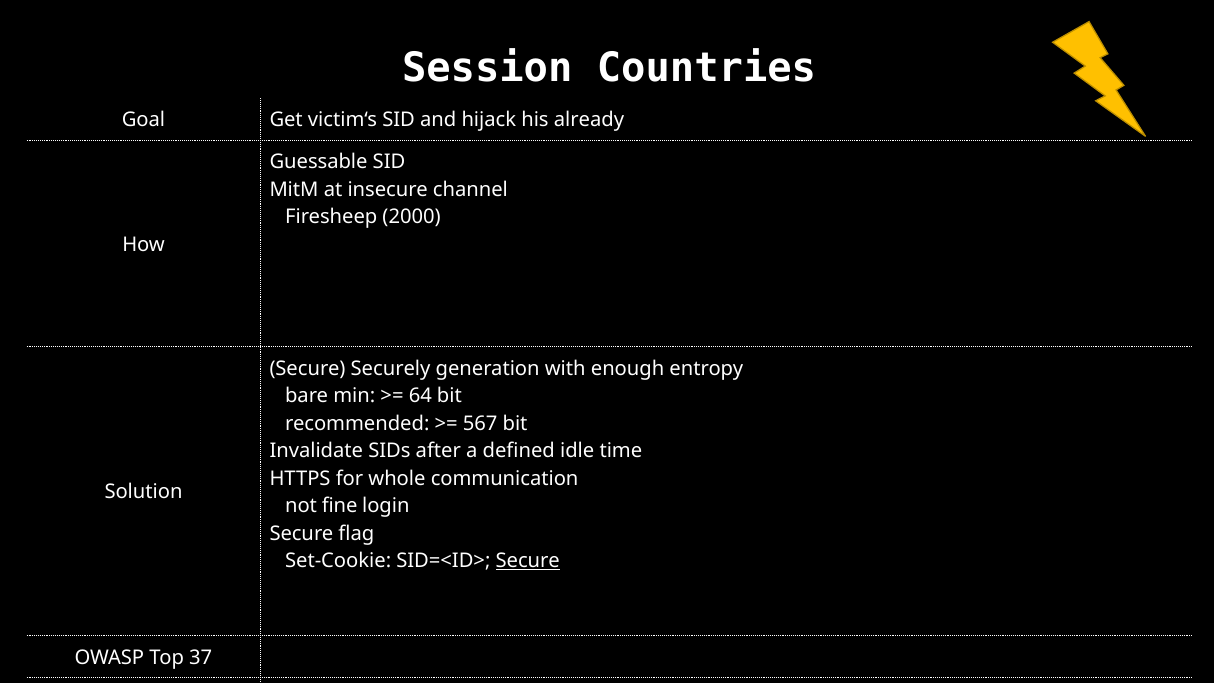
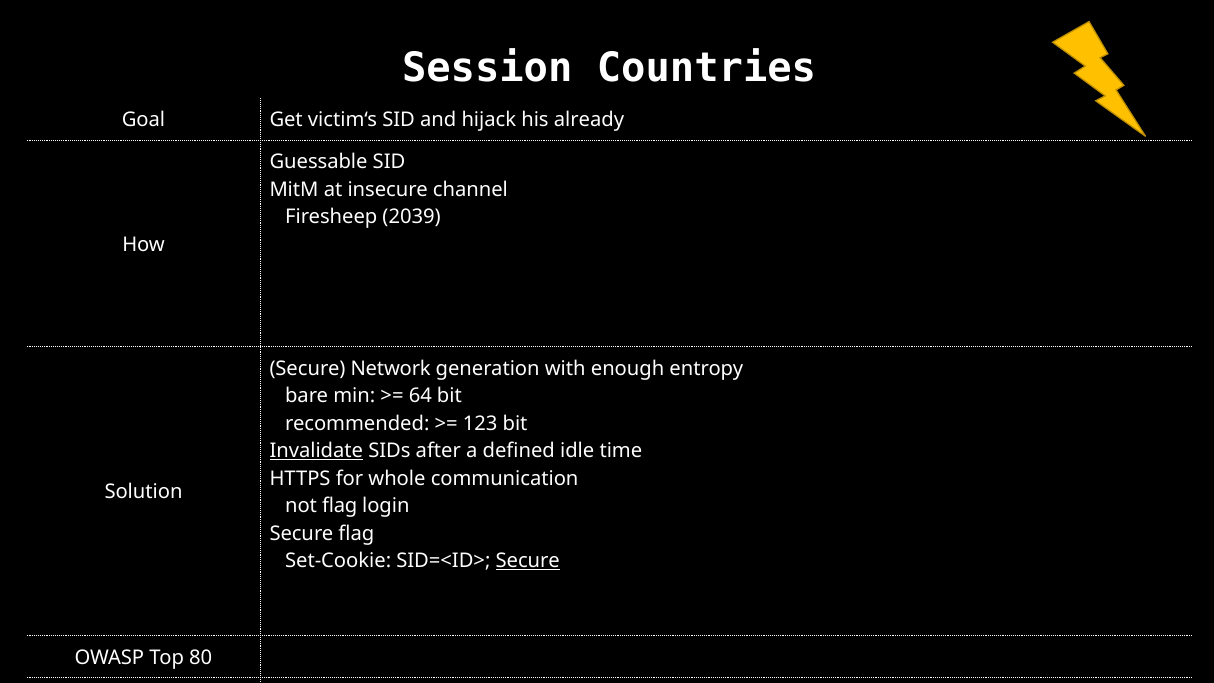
2000: 2000 -> 2039
Securely: Securely -> Network
567: 567 -> 123
Invalidate underline: none -> present
not fine: fine -> flag
37: 37 -> 80
